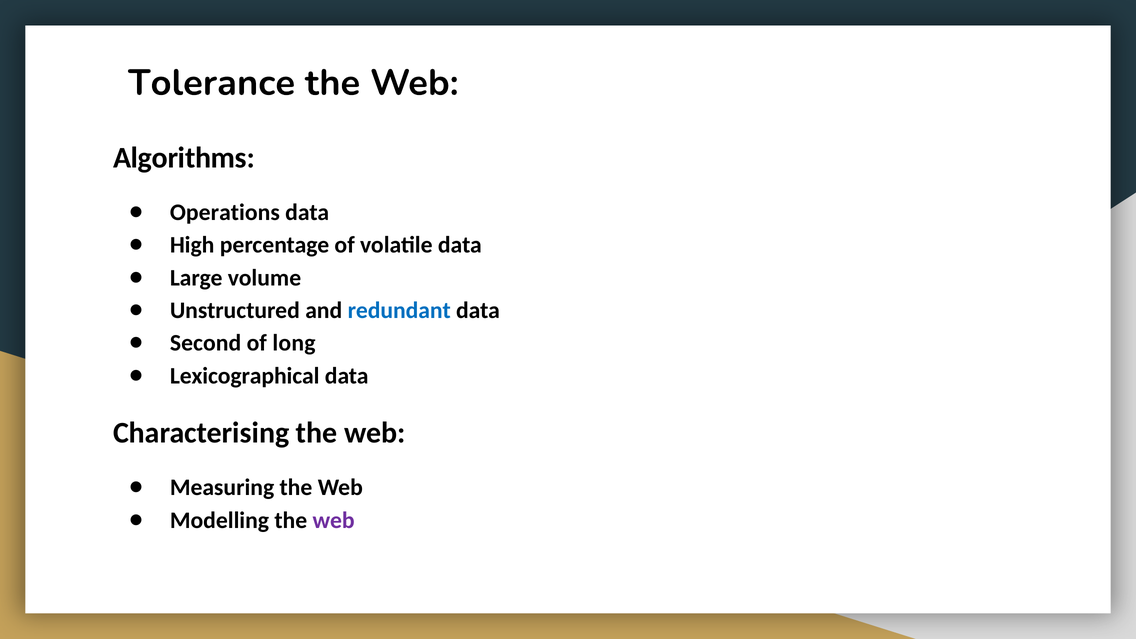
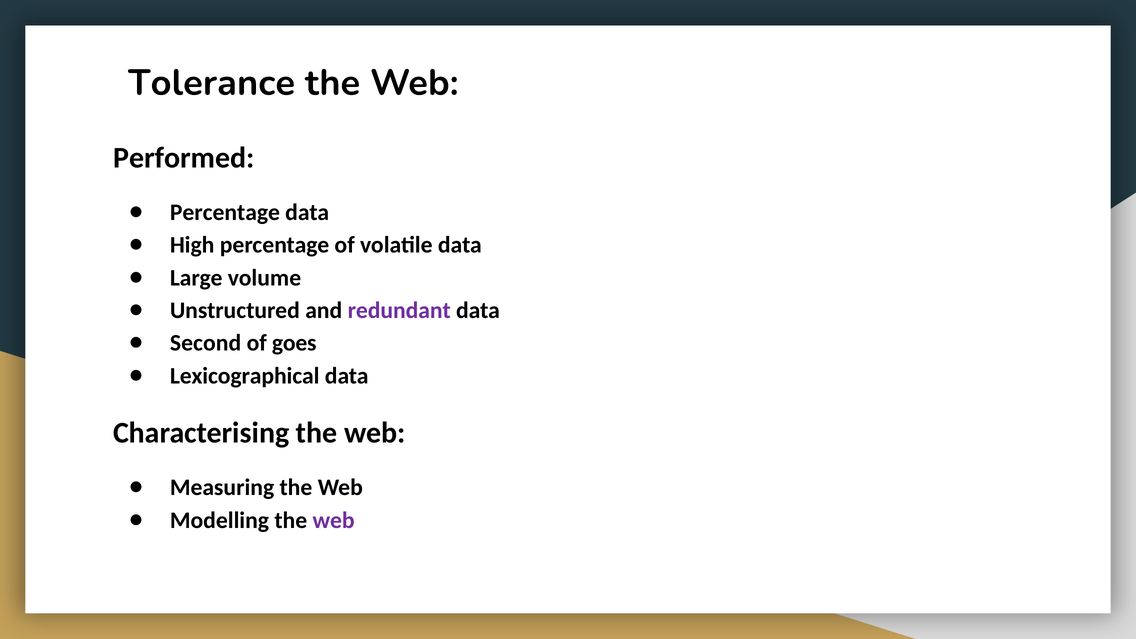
Algorithms: Algorithms -> Performed
Operations at (225, 213): Operations -> Percentage
redundant colour: blue -> purple
long: long -> goes
